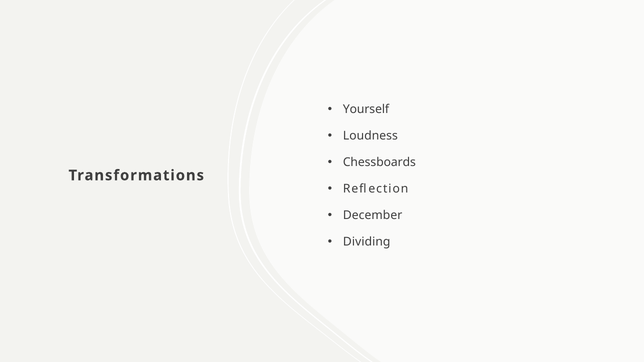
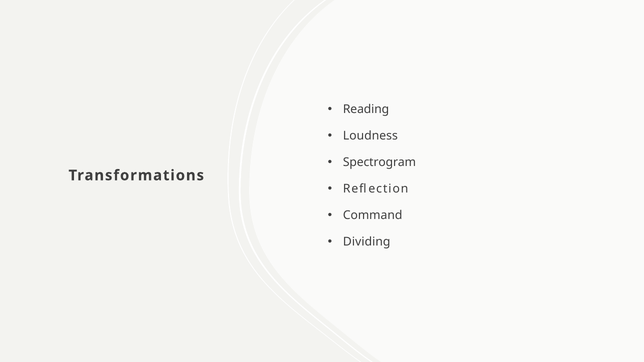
Yourself: Yourself -> Reading
Chessboards: Chessboards -> Spectrogram
December: December -> Command
